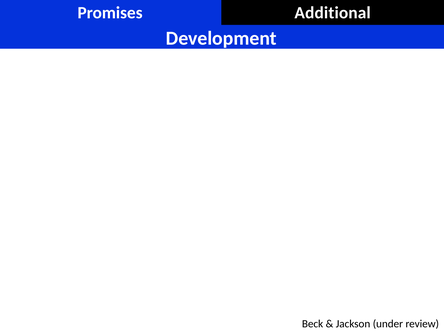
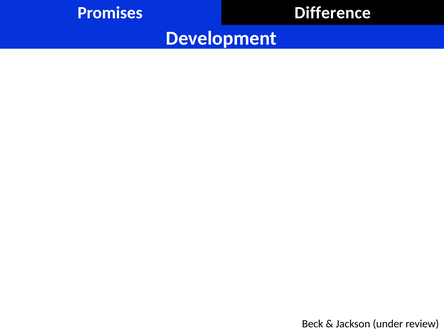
Additional: Additional -> Difference
